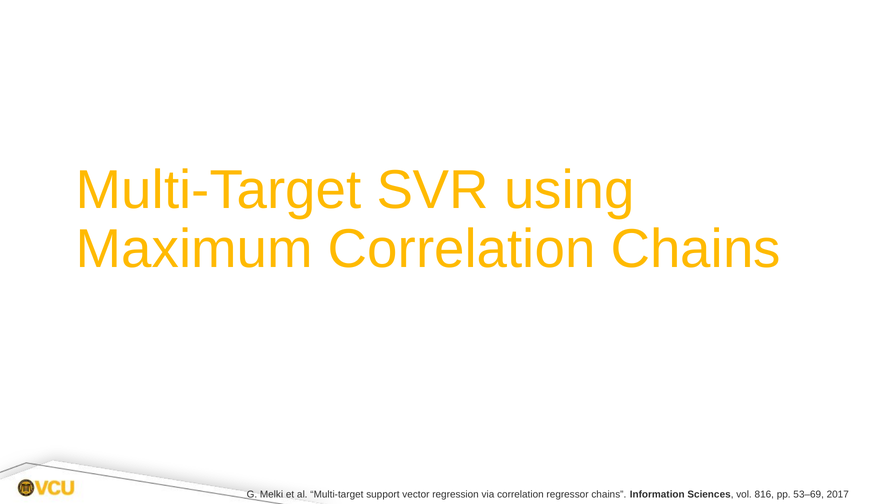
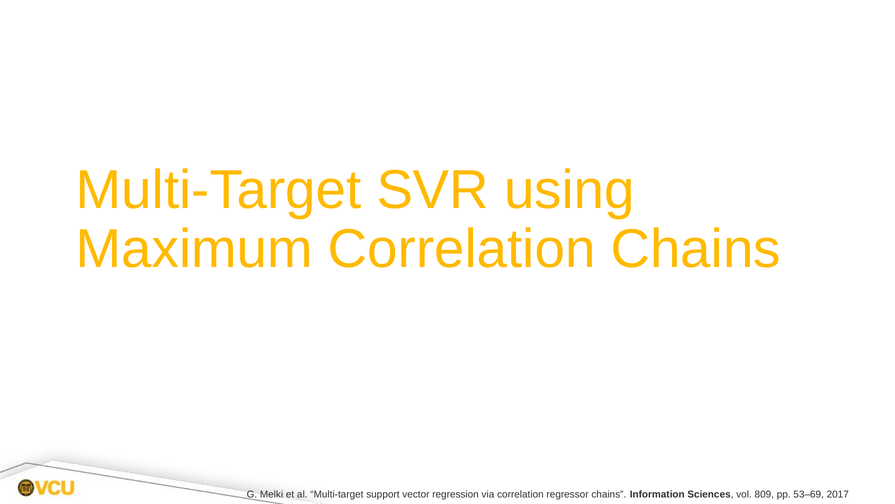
816: 816 -> 809
